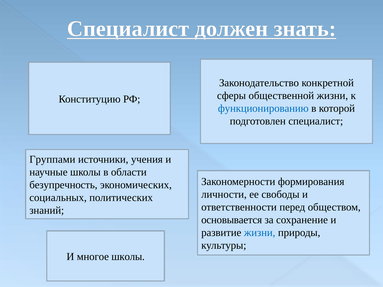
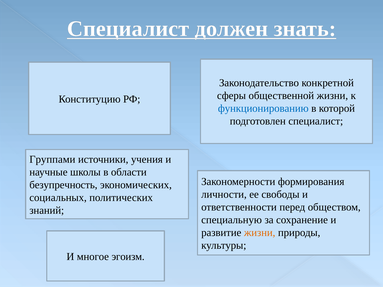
основывается: основывается -> специальную
жизни at (260, 233) colour: blue -> orange
многое школы: школы -> эгоизм
